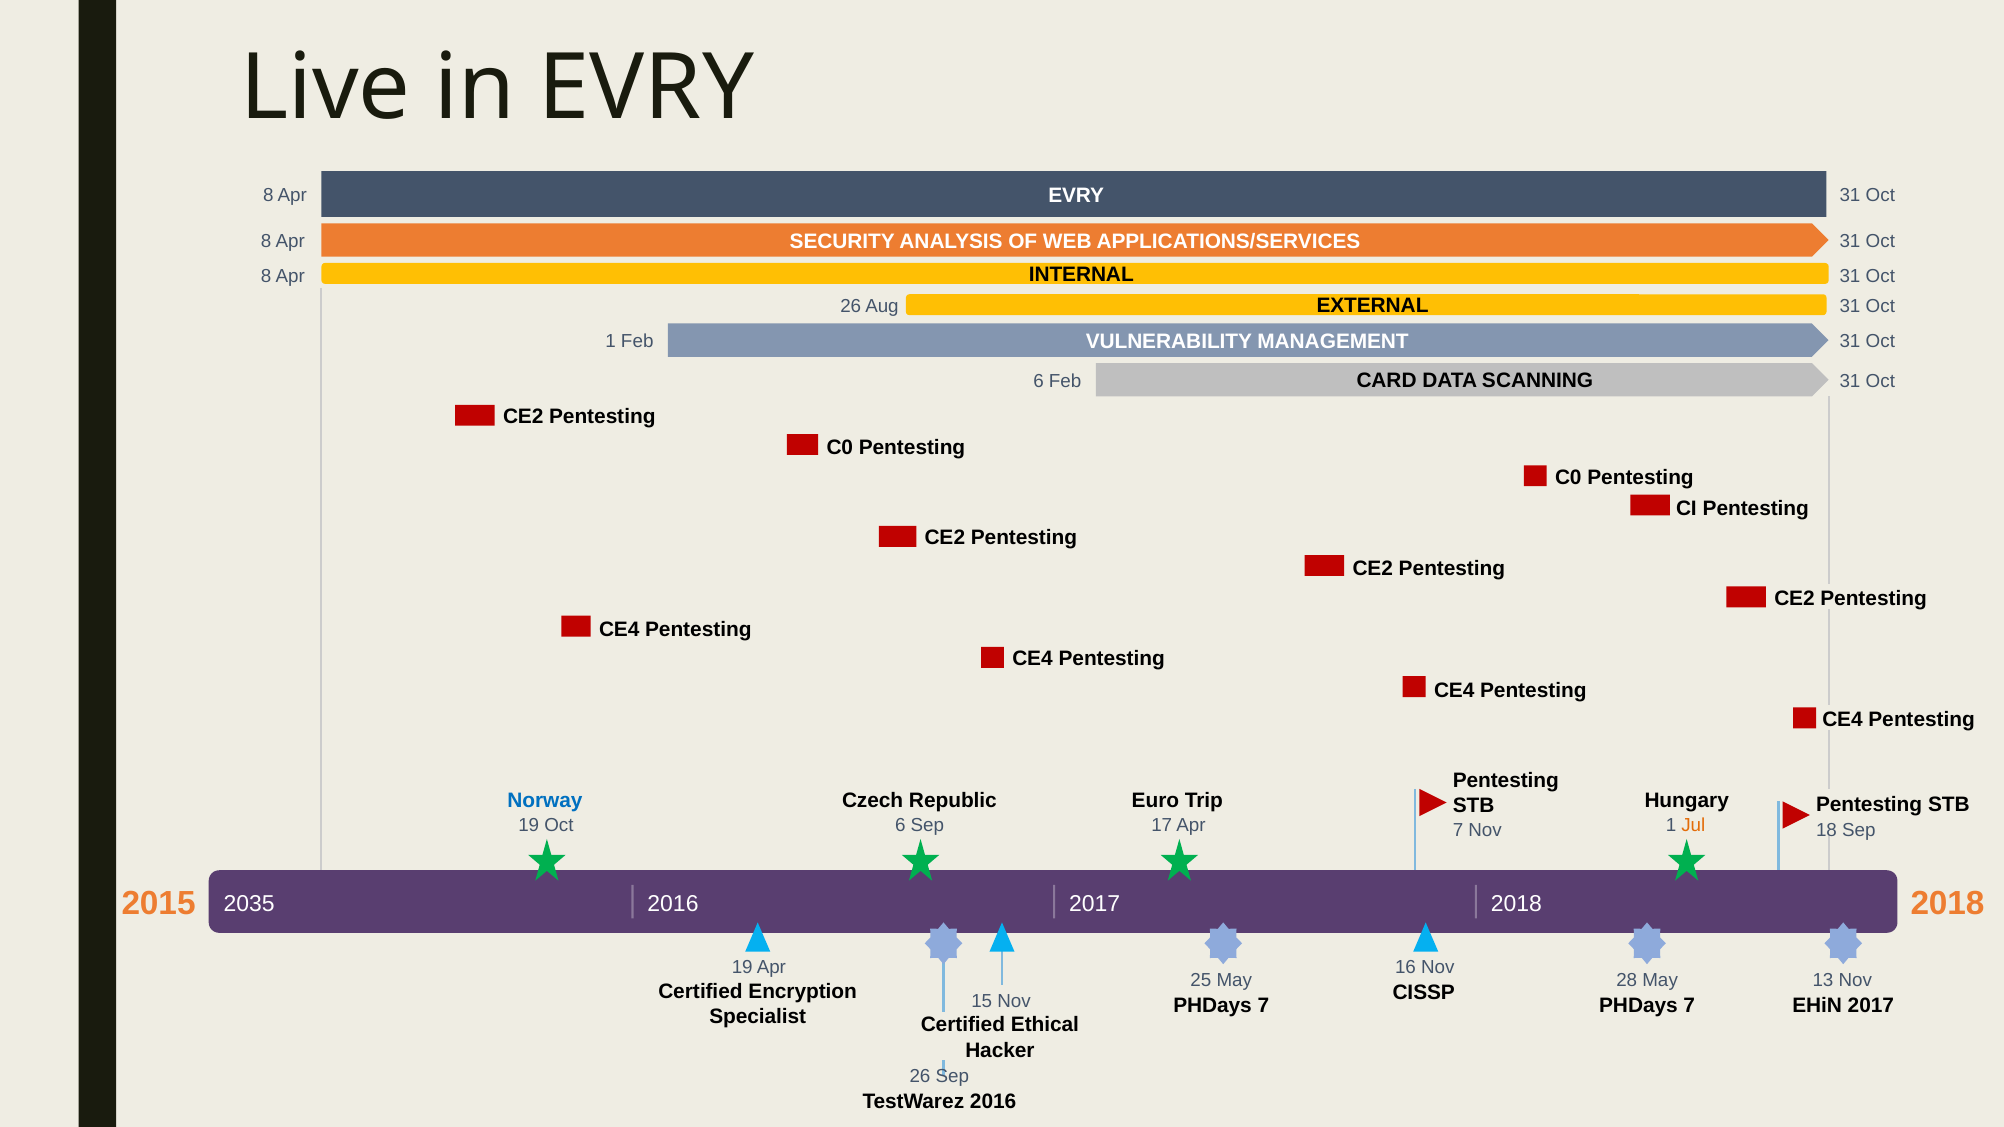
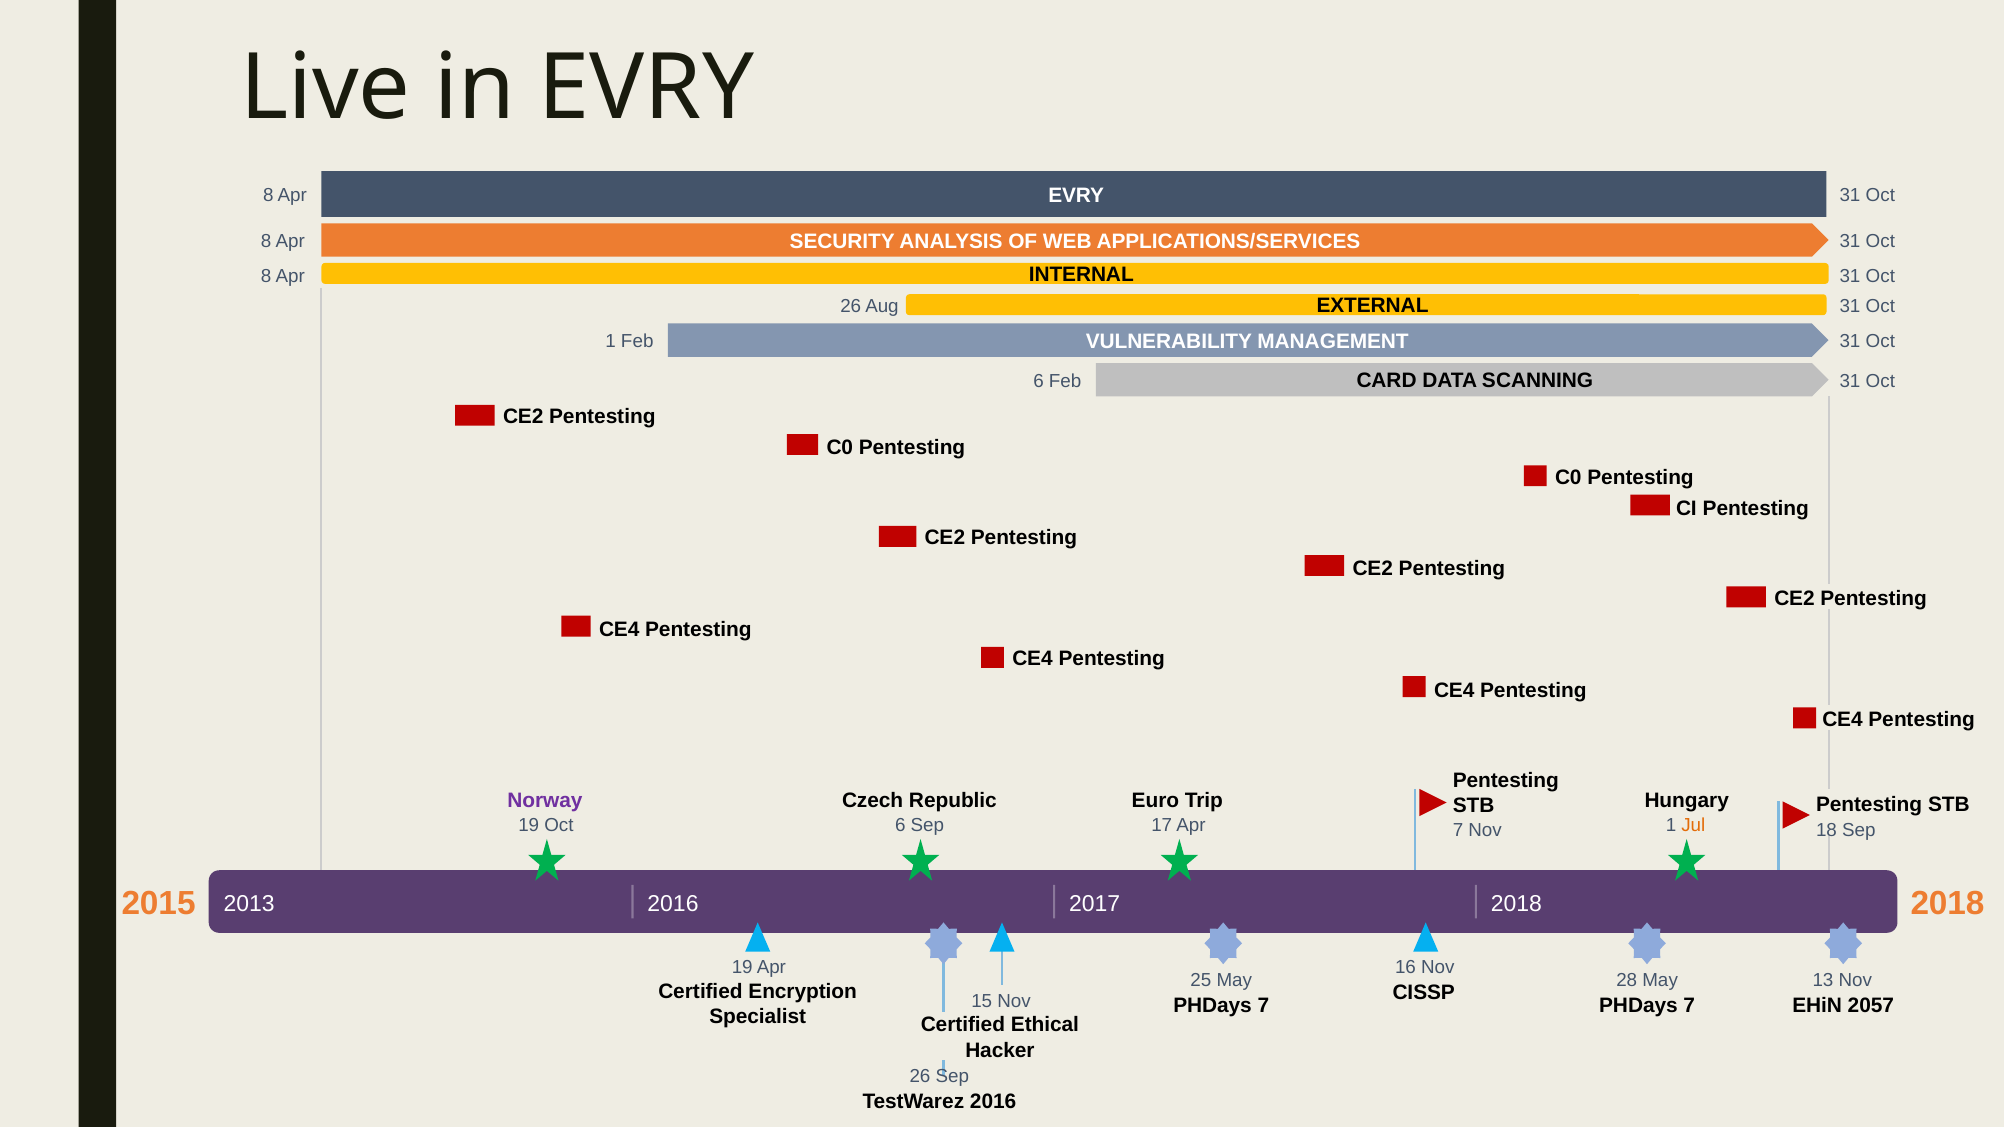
Norway colour: blue -> purple
2035: 2035 -> 2013
EHiN 2017: 2017 -> 2057
